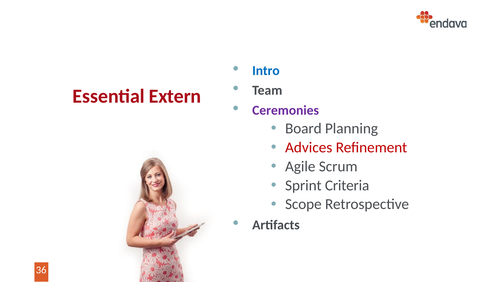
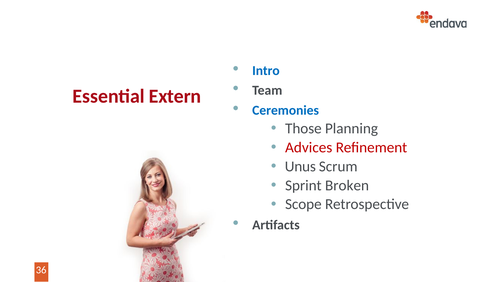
Ceremonies colour: purple -> blue
Board: Board -> Those
Agile: Agile -> Unus
Criteria: Criteria -> Broken
